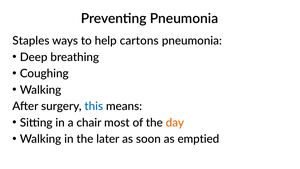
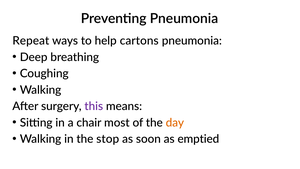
Staples: Staples -> Repeat
this colour: blue -> purple
later: later -> stop
